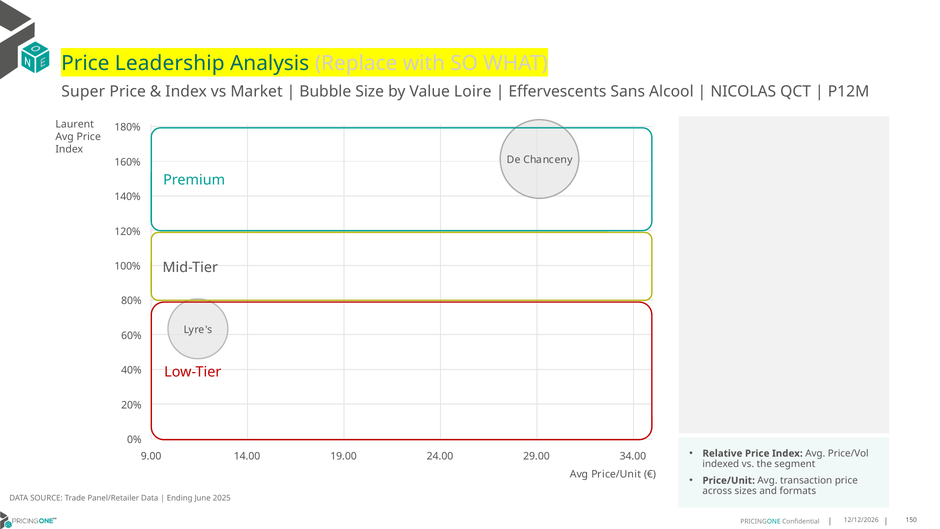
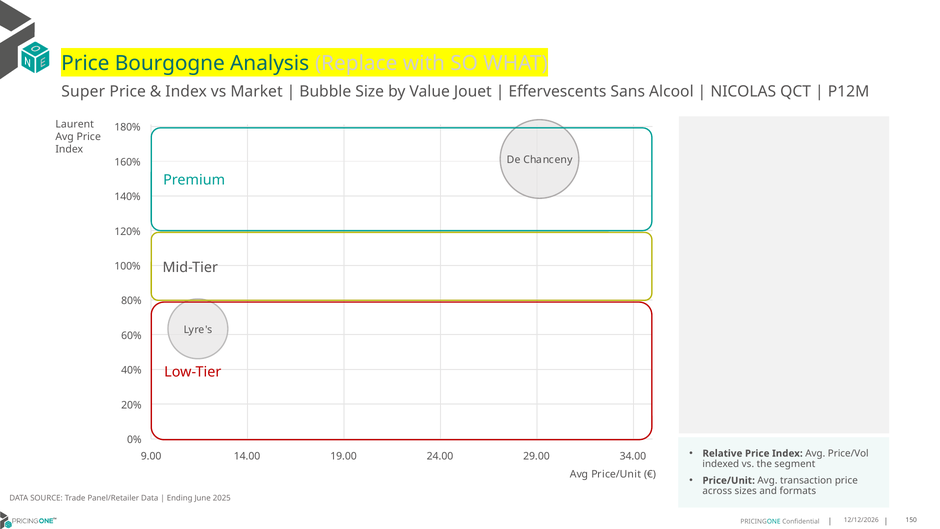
Leadership: Leadership -> Bourgogne
Loire: Loire -> Jouet
